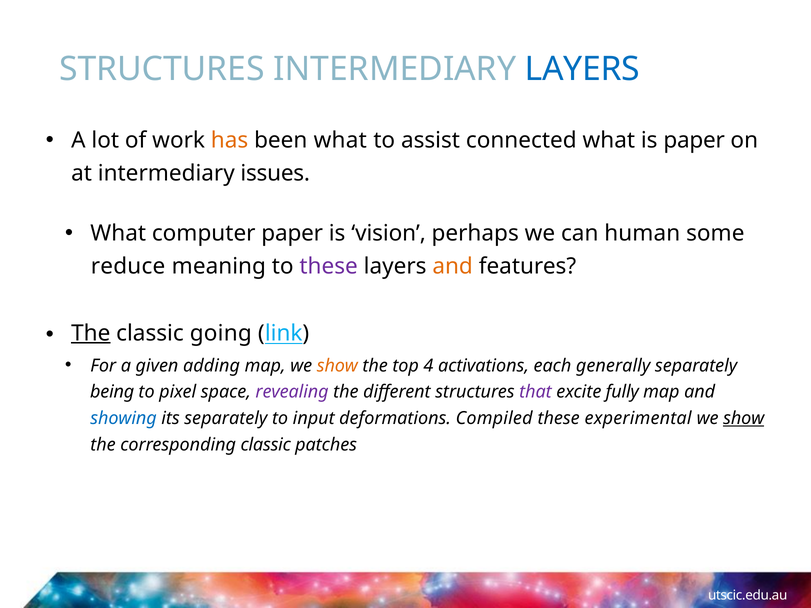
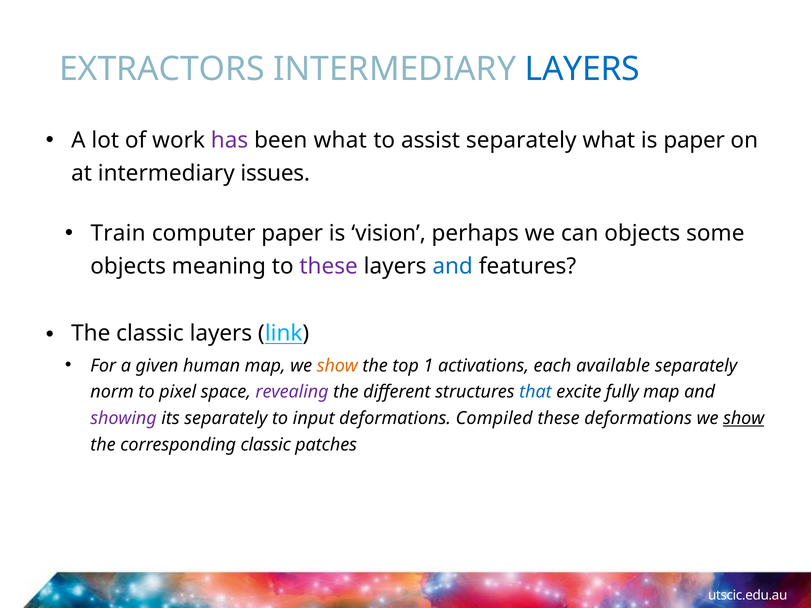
STRUCTURES at (162, 69): STRUCTURES -> EXTRACTORS
has colour: orange -> purple
assist connected: connected -> separately
What at (118, 233): What -> Train
can human: human -> objects
reduce at (128, 266): reduce -> objects
and at (453, 266) colour: orange -> blue
The at (91, 333) underline: present -> none
classic going: going -> layers
adding: adding -> human
4: 4 -> 1
generally: generally -> available
being: being -> norm
that colour: purple -> blue
showing colour: blue -> purple
these experimental: experimental -> deformations
